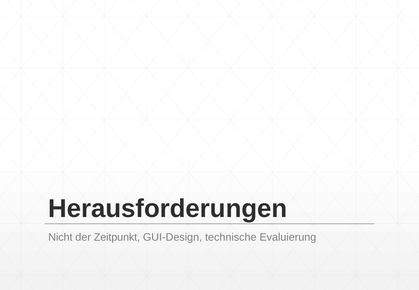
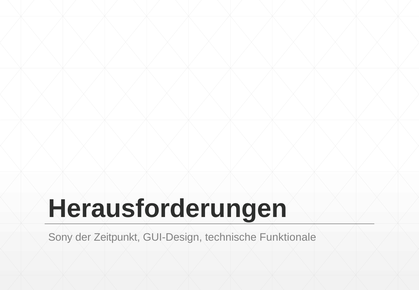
Nicht: Nicht -> Sony
Evaluierung: Evaluierung -> Funktionale
